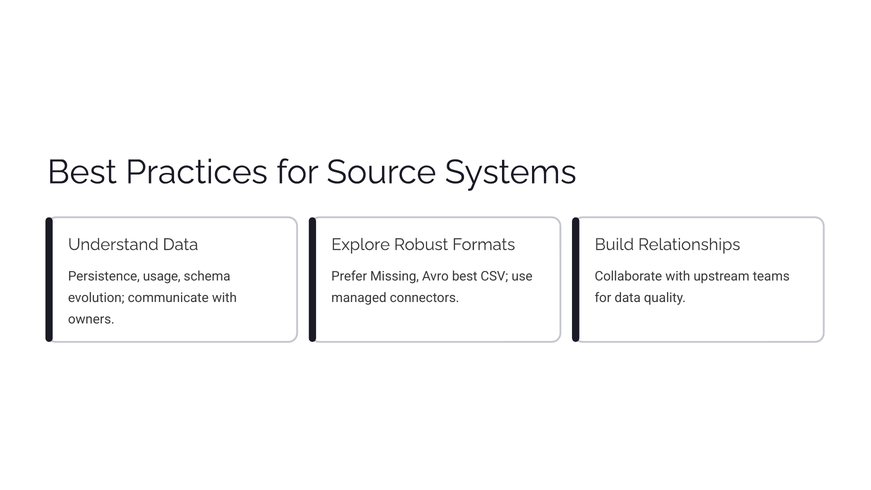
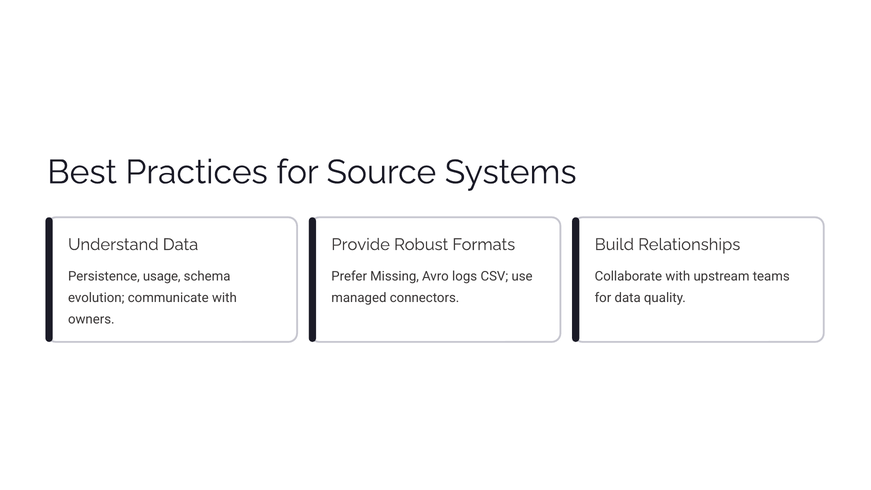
Explore: Explore -> Provide
Avro best: best -> logs
